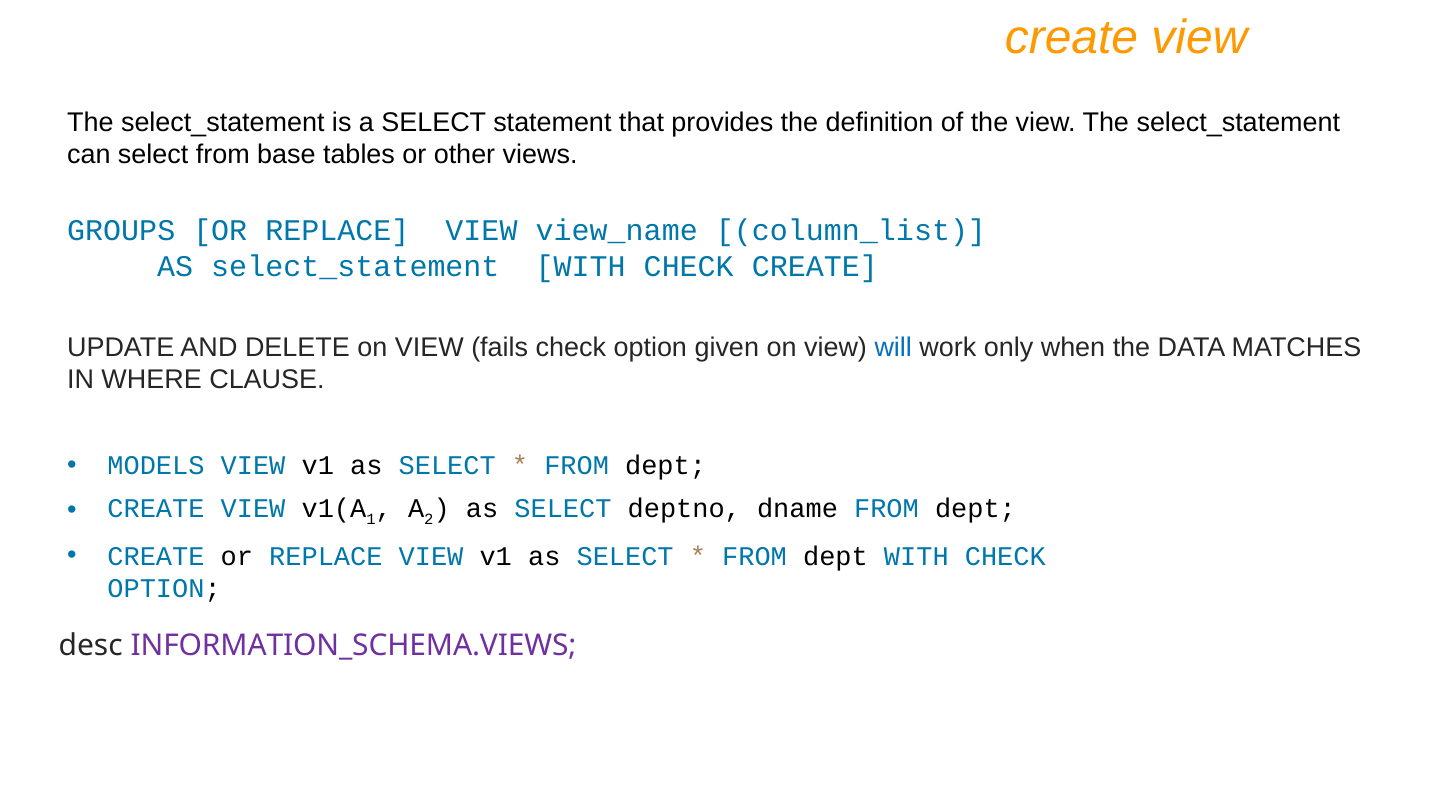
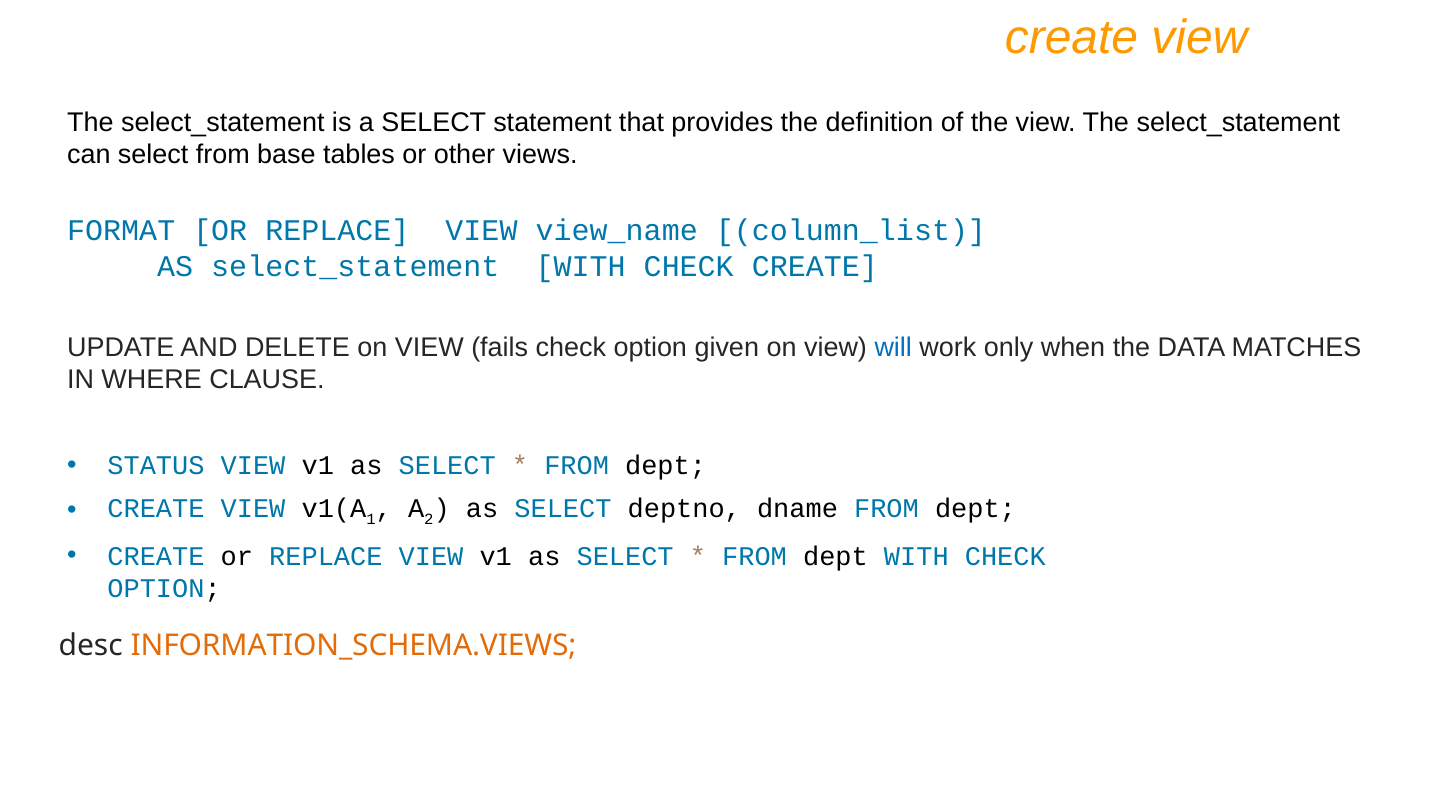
GROUPS: GROUPS -> FORMAT
MODELS: MODELS -> STATUS
INFORMATION_SCHEMA.VIEWS colour: purple -> orange
